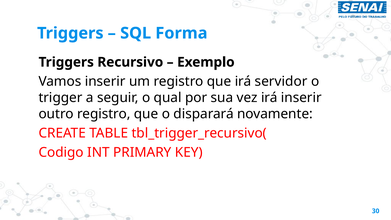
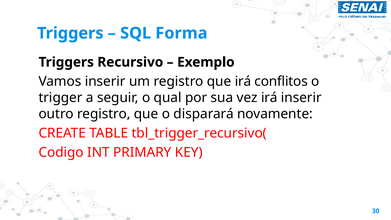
servidor: servidor -> conflitos
